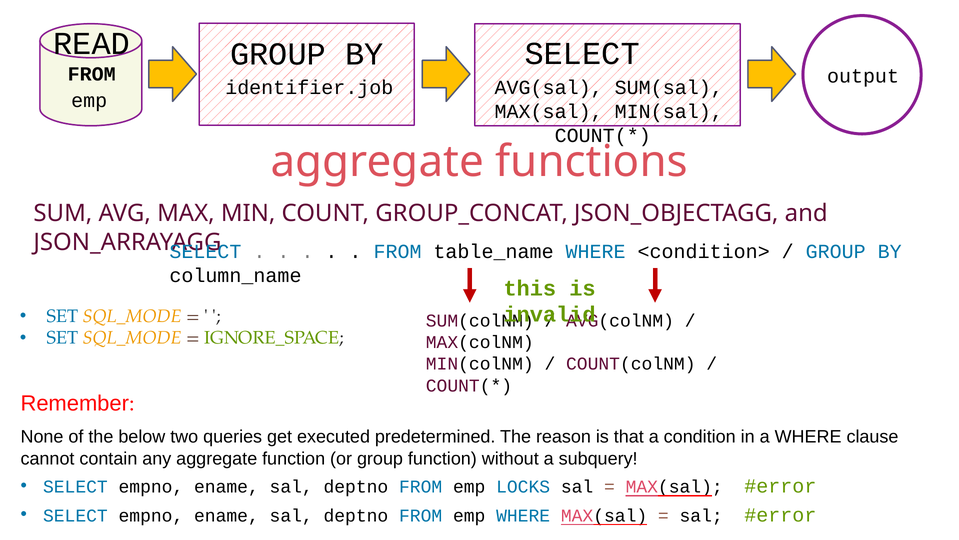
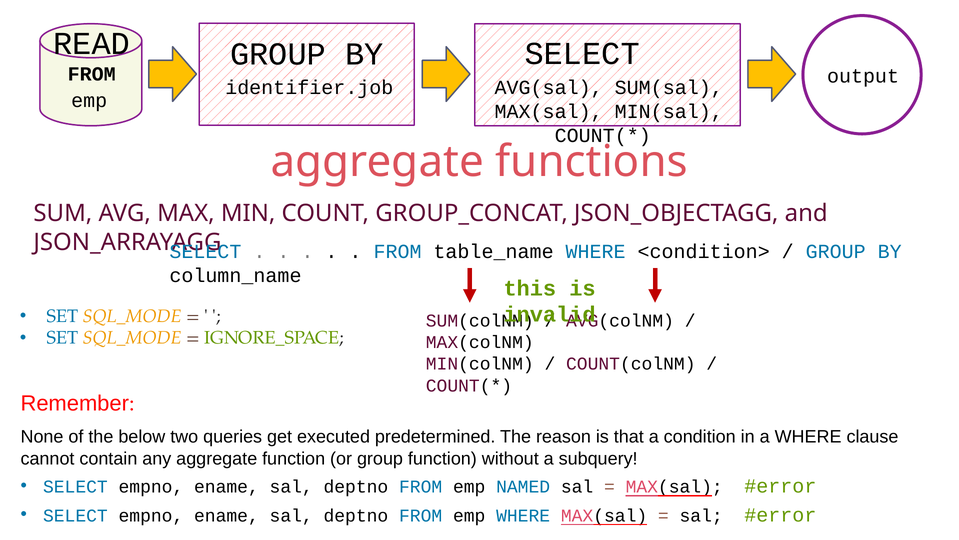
LOCKS: LOCKS -> NAMED
